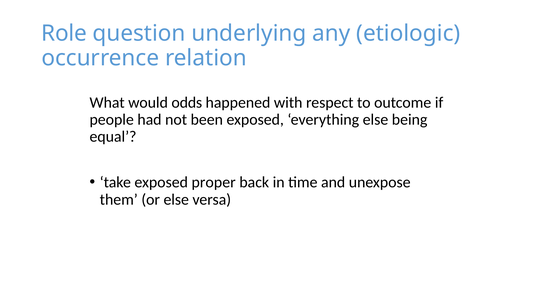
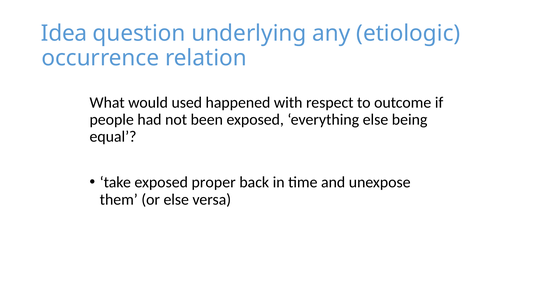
Role: Role -> Idea
odds: odds -> used
